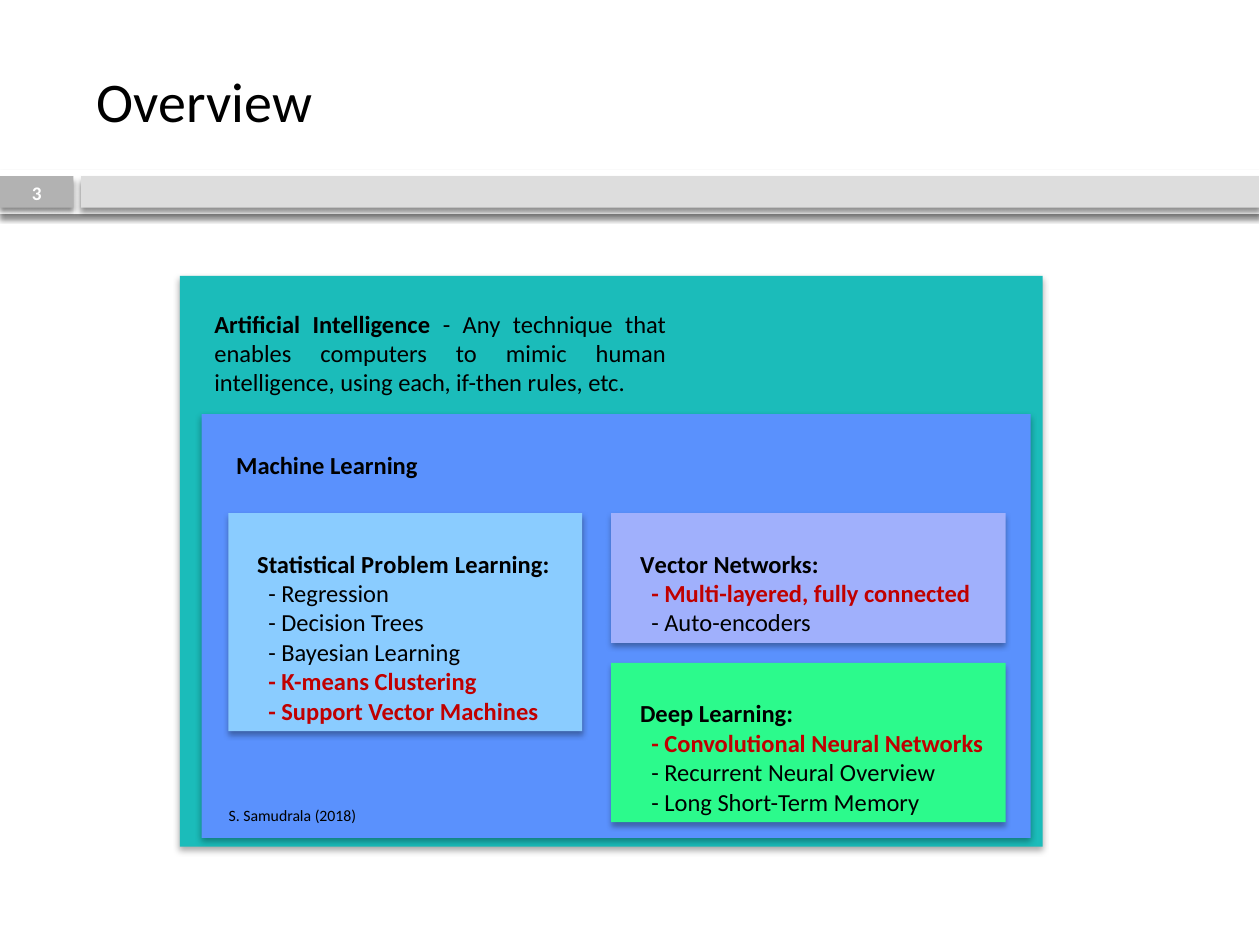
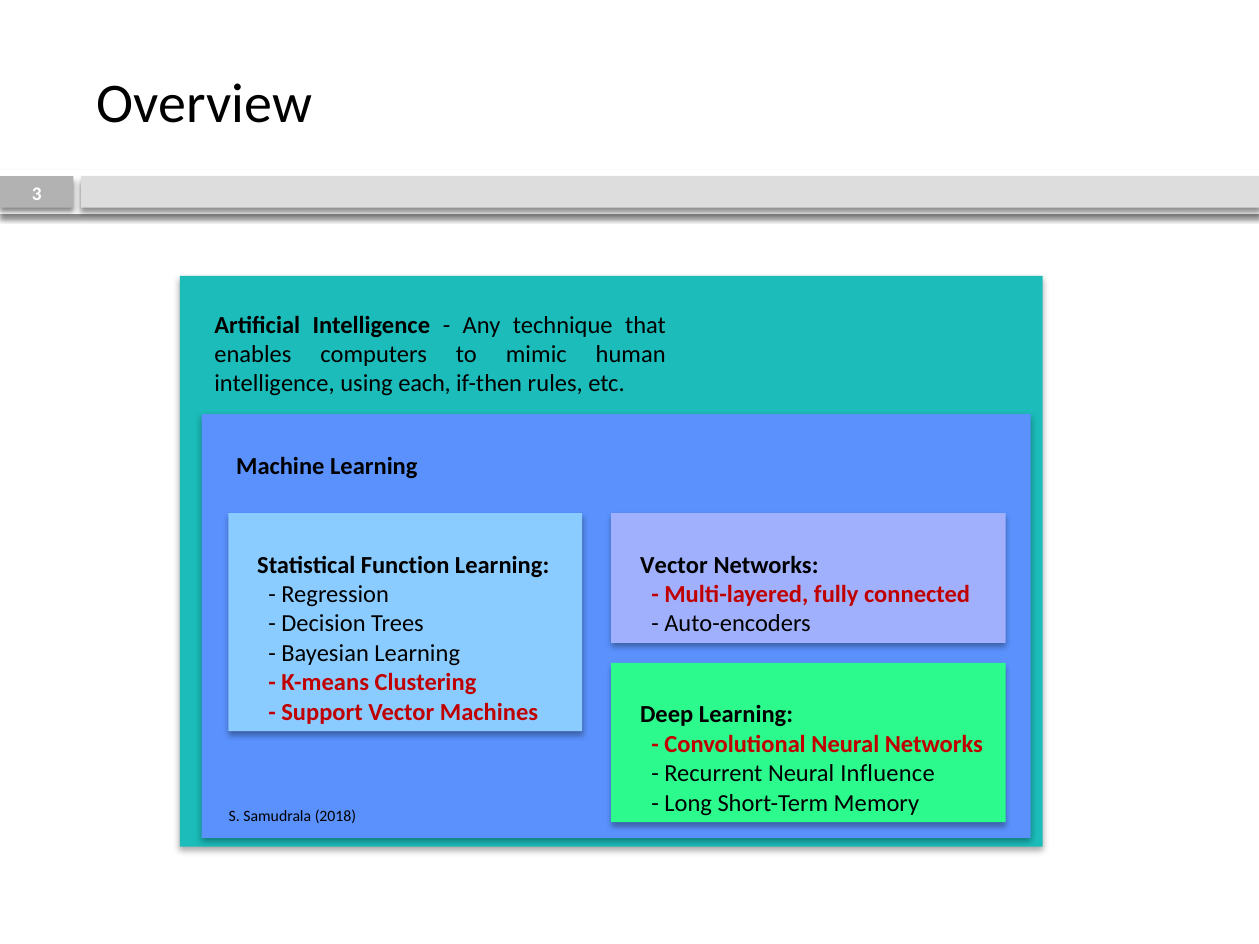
Problem: Problem -> Function
Neural Overview: Overview -> Influence
